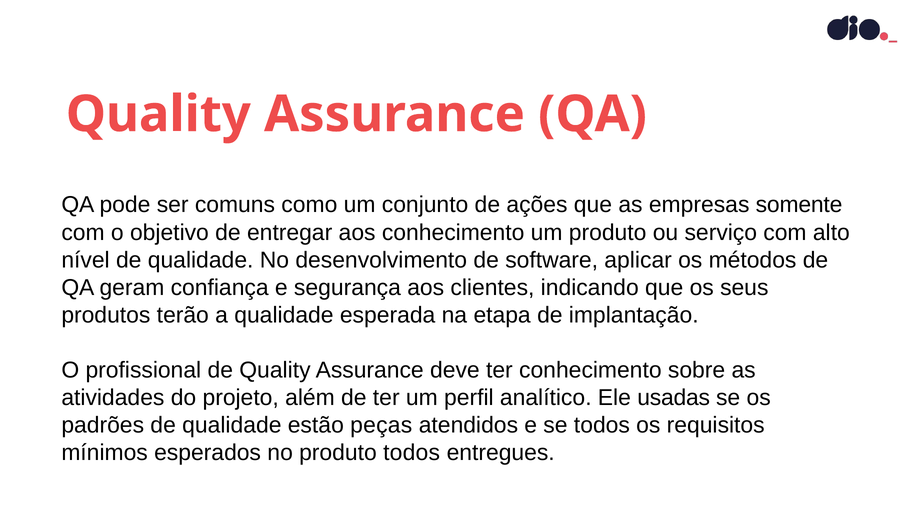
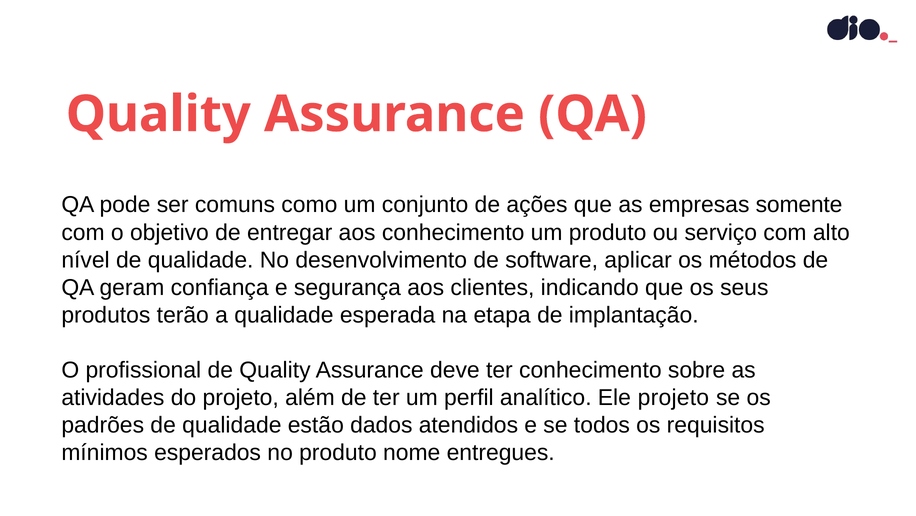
Ele usadas: usadas -> projeto
peças: peças -> dados
produto todos: todos -> nome
